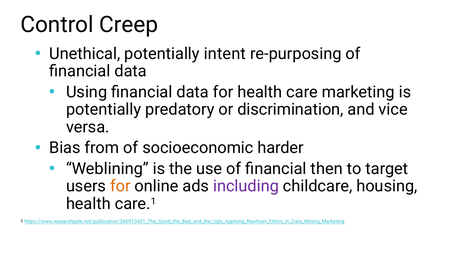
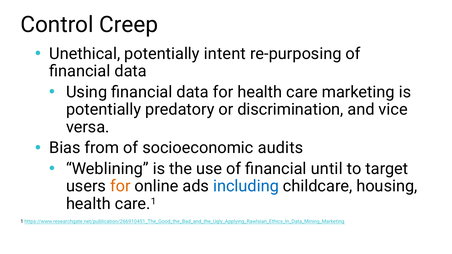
harder: harder -> audits
then: then -> until
including colour: purple -> blue
